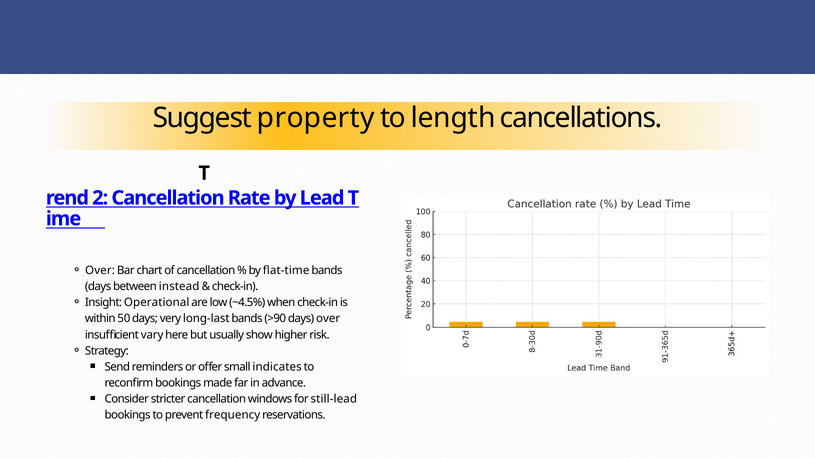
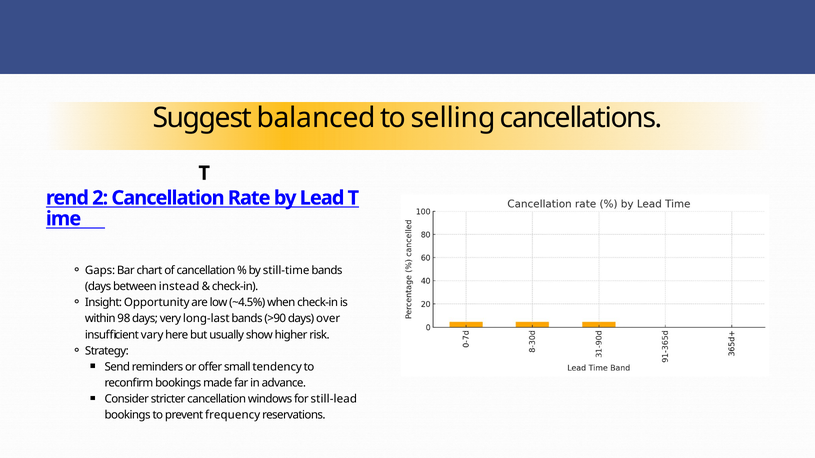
property: property -> balanced
length: length -> selling
Over at (100, 271): Over -> Gaps
flat-time: flat-time -> still-time
Operational: Operational -> Opportunity
50: 50 -> 98
indicates: indicates -> tendency
